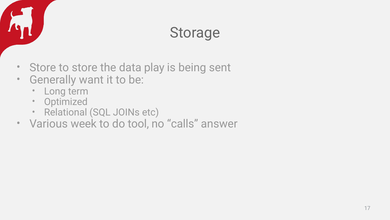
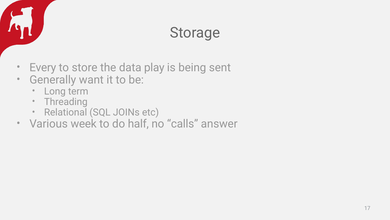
Store at (43, 67): Store -> Every
Optimized: Optimized -> Threading
tool: tool -> half
